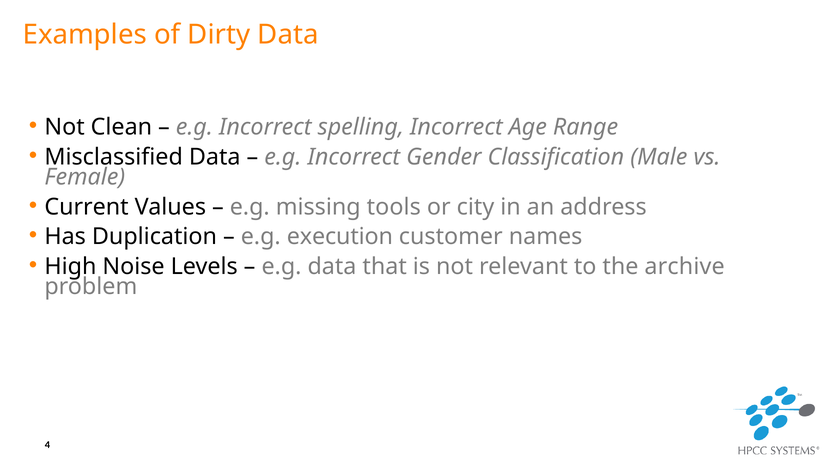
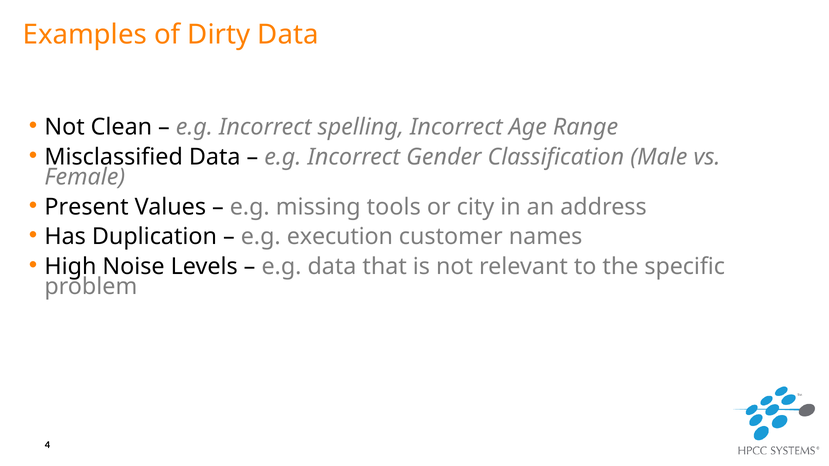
Current: Current -> Present
archive: archive -> specific
